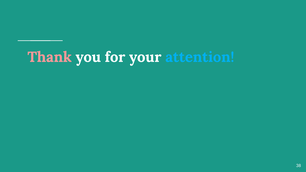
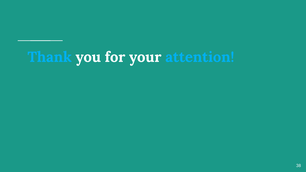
Thank colour: pink -> light blue
